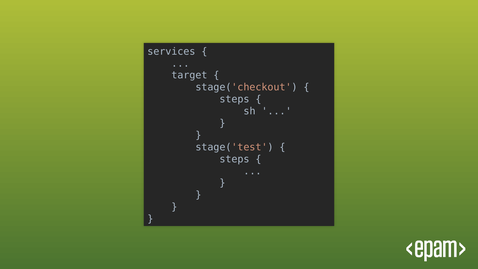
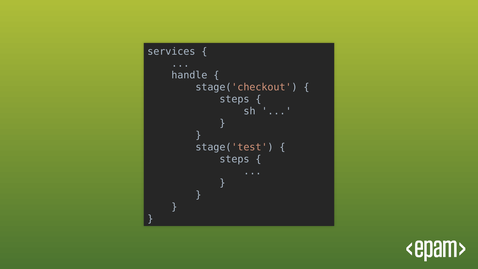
target: target -> handle
